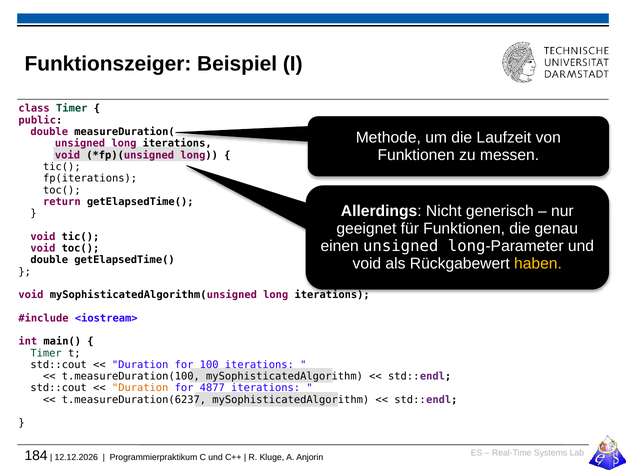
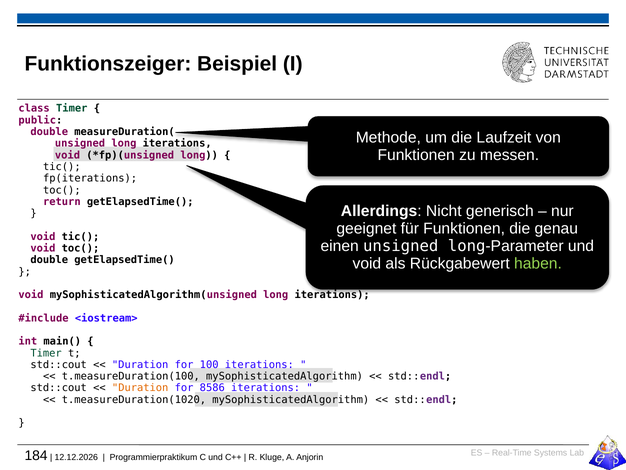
haben colour: yellow -> light green
4877: 4877 -> 8586
t.measureDuration(6237: t.measureDuration(6237 -> t.measureDuration(1020
